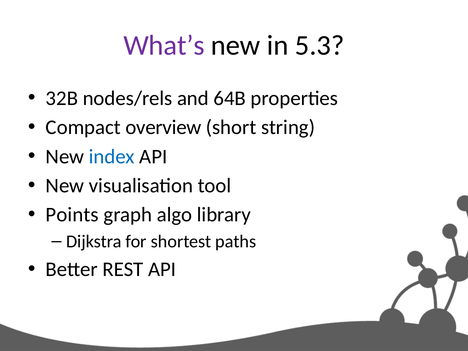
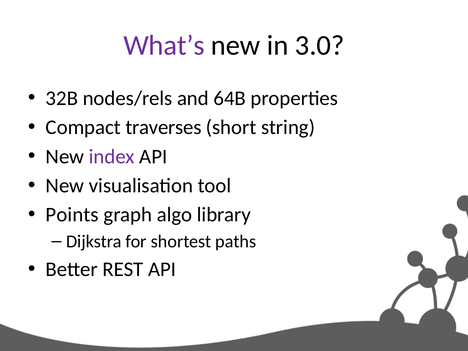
5.3: 5.3 -> 3.0
overview: overview -> traverses
index colour: blue -> purple
